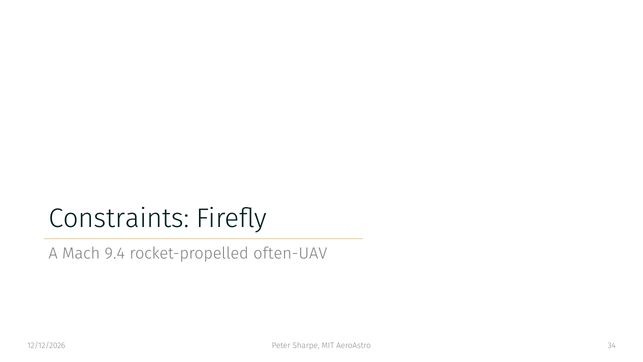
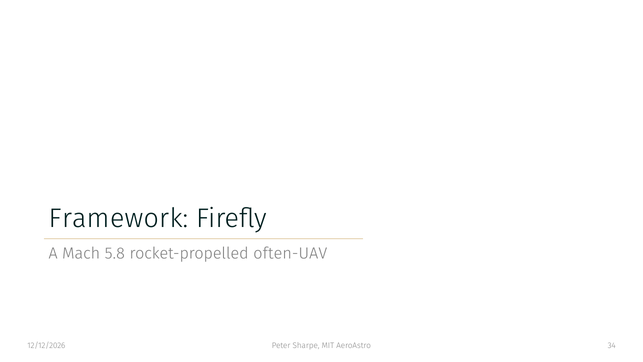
Constraints: Constraints -> Framework
9.4: 9.4 -> 5.8
